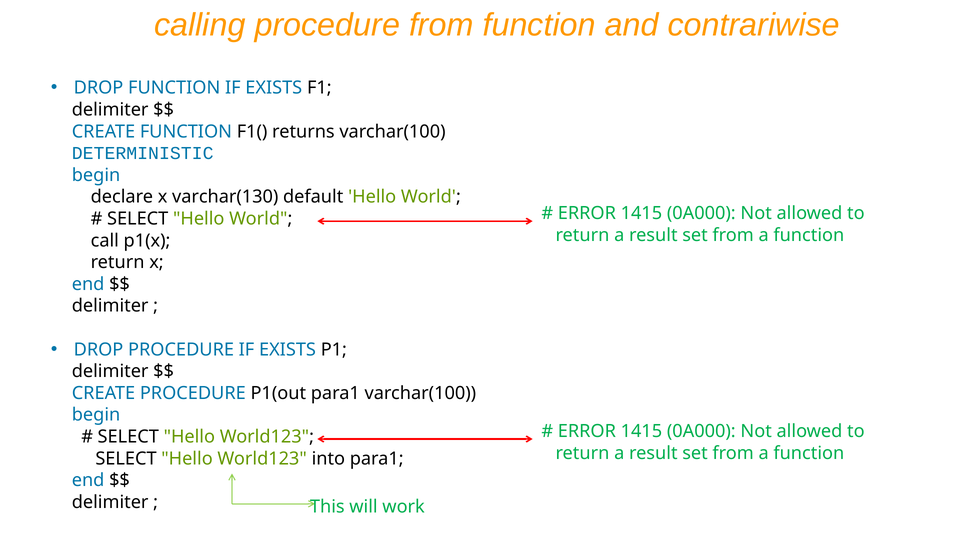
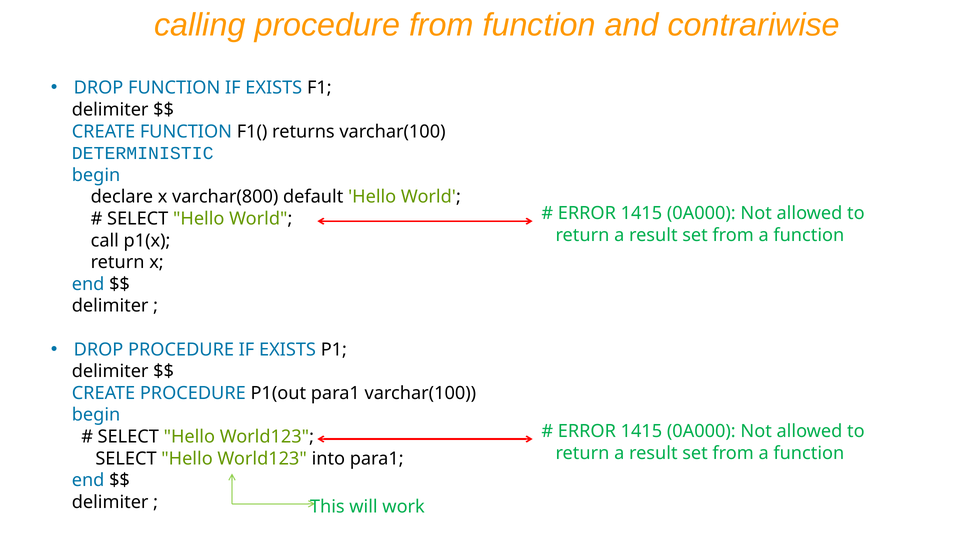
varchar(130: varchar(130 -> varchar(800
